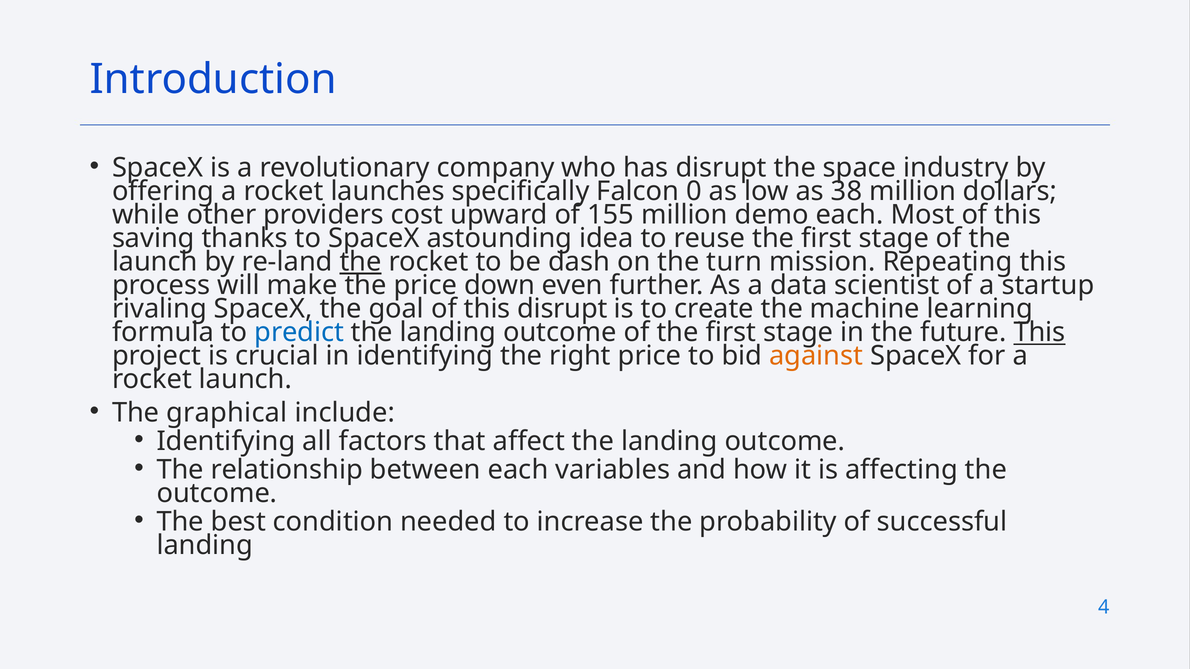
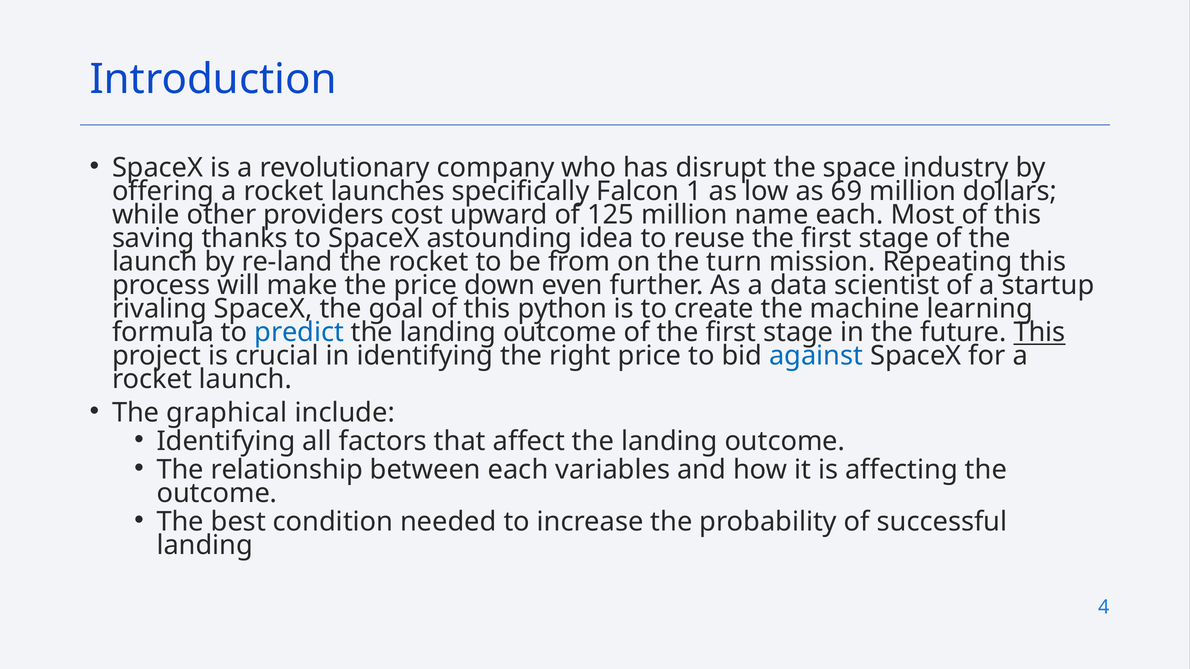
0: 0 -> 1
38: 38 -> 69
155: 155 -> 125
demo: demo -> name
the at (361, 262) underline: present -> none
dash: dash -> from
this disrupt: disrupt -> python
against colour: orange -> blue
